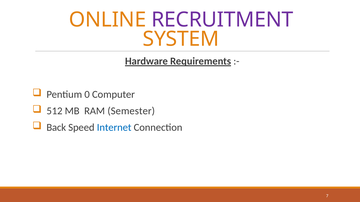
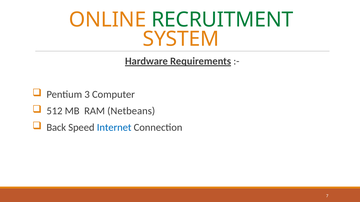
RECRUITMENT colour: purple -> green
0: 0 -> 3
Semester: Semester -> Netbeans
